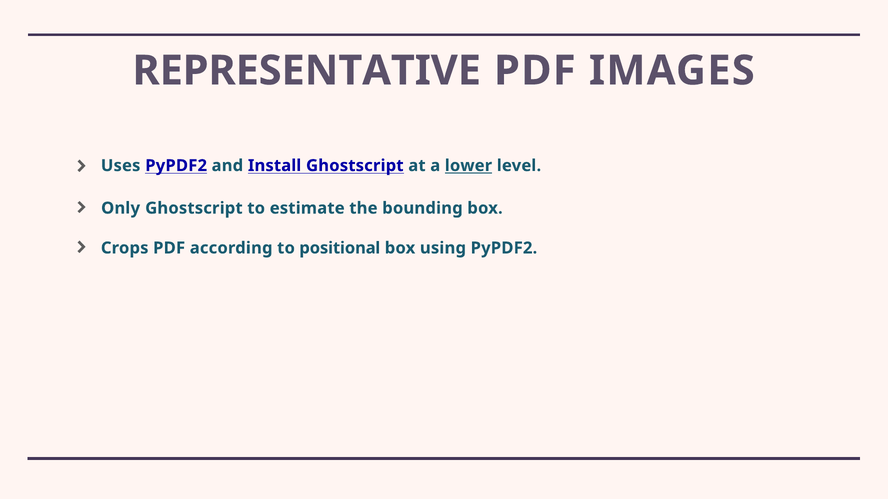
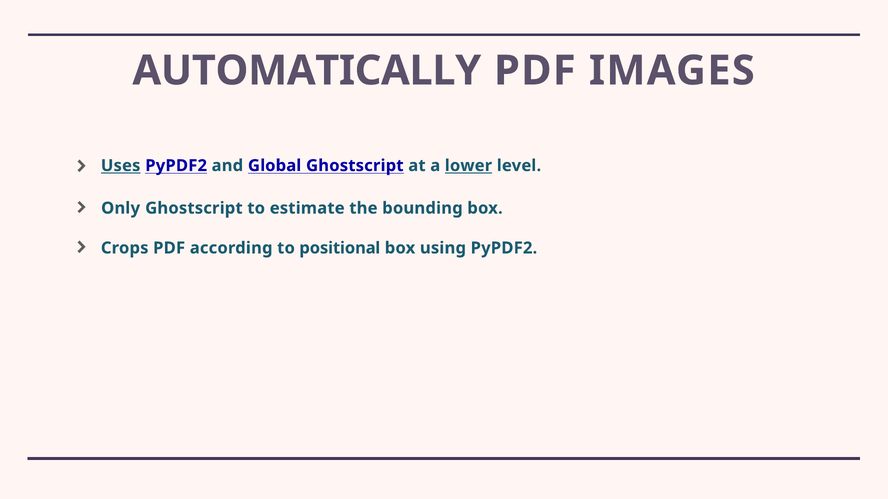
REPRESENTATIVE: REPRESENTATIVE -> AUTOMATICALLY
Uses underline: none -> present
Install: Install -> Global
